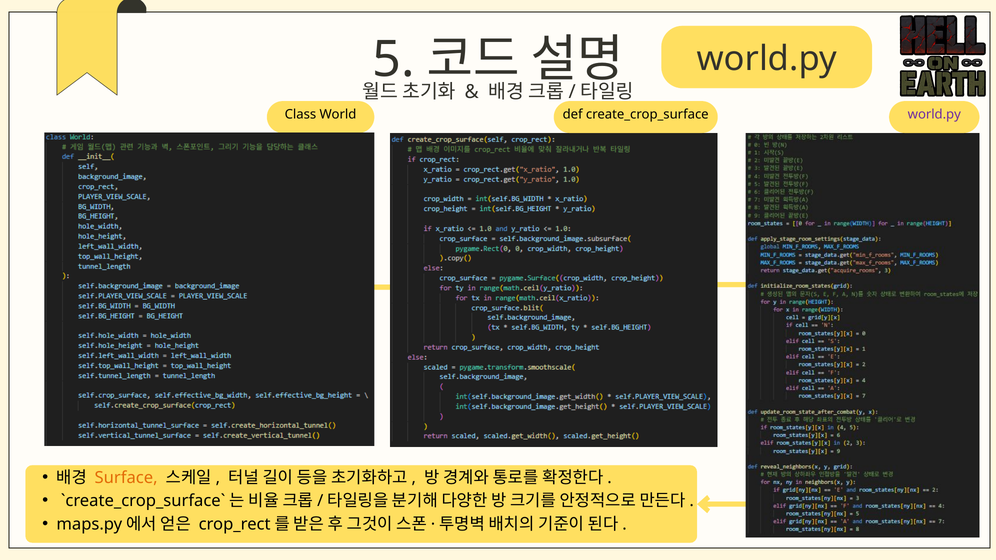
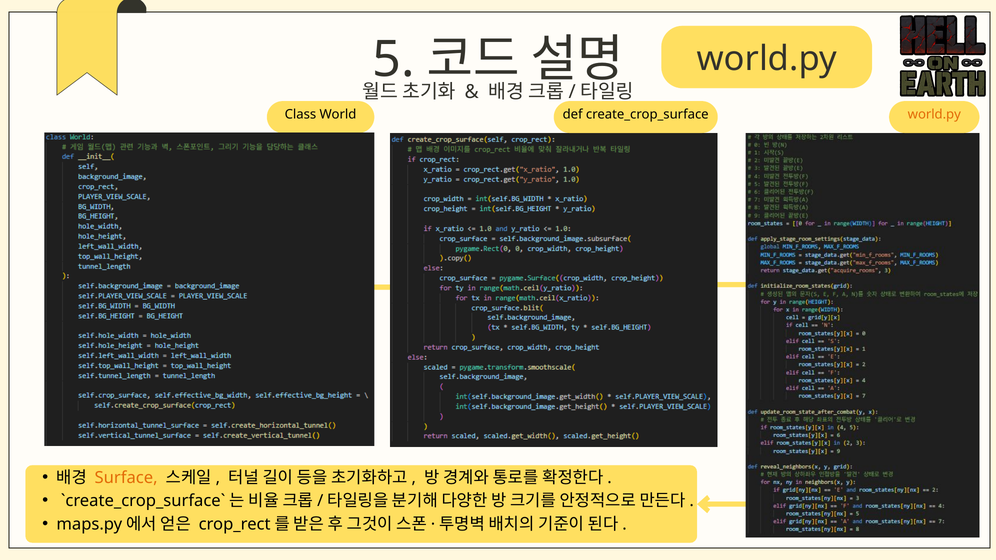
world.py at (934, 114) colour: purple -> orange
